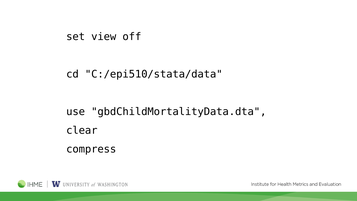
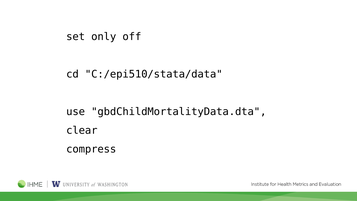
view: view -> only
